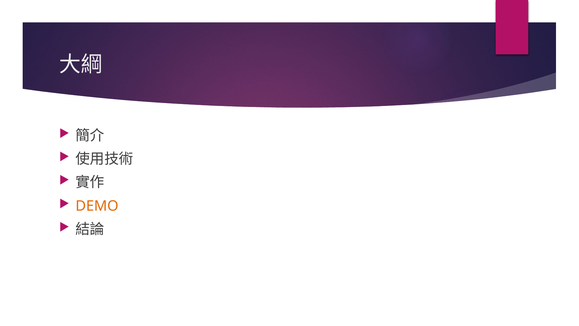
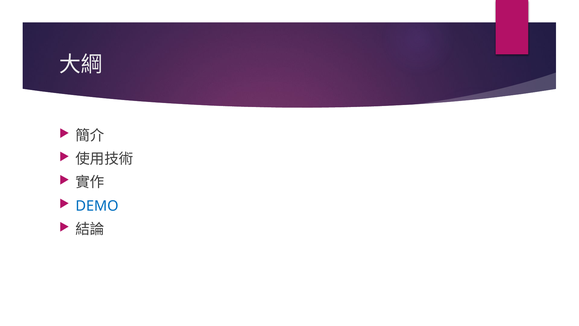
DEMO colour: orange -> blue
